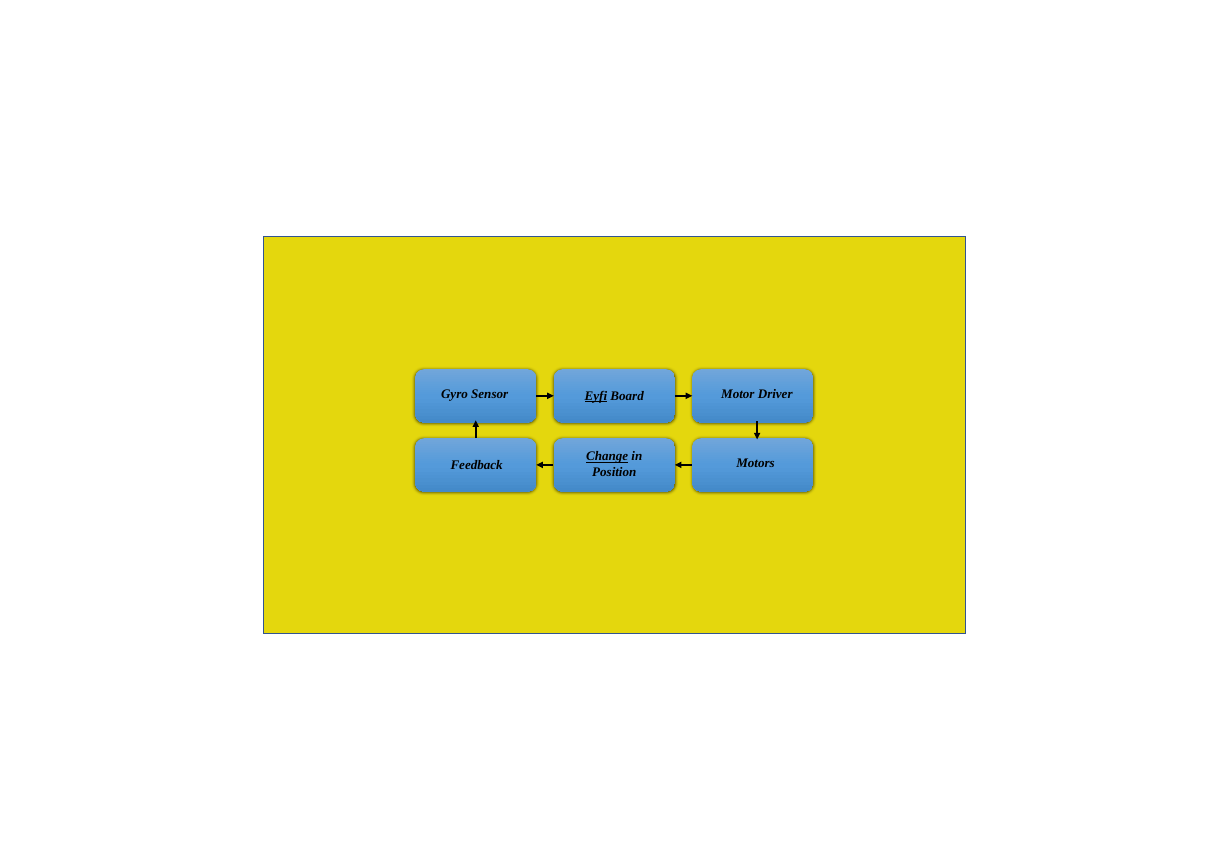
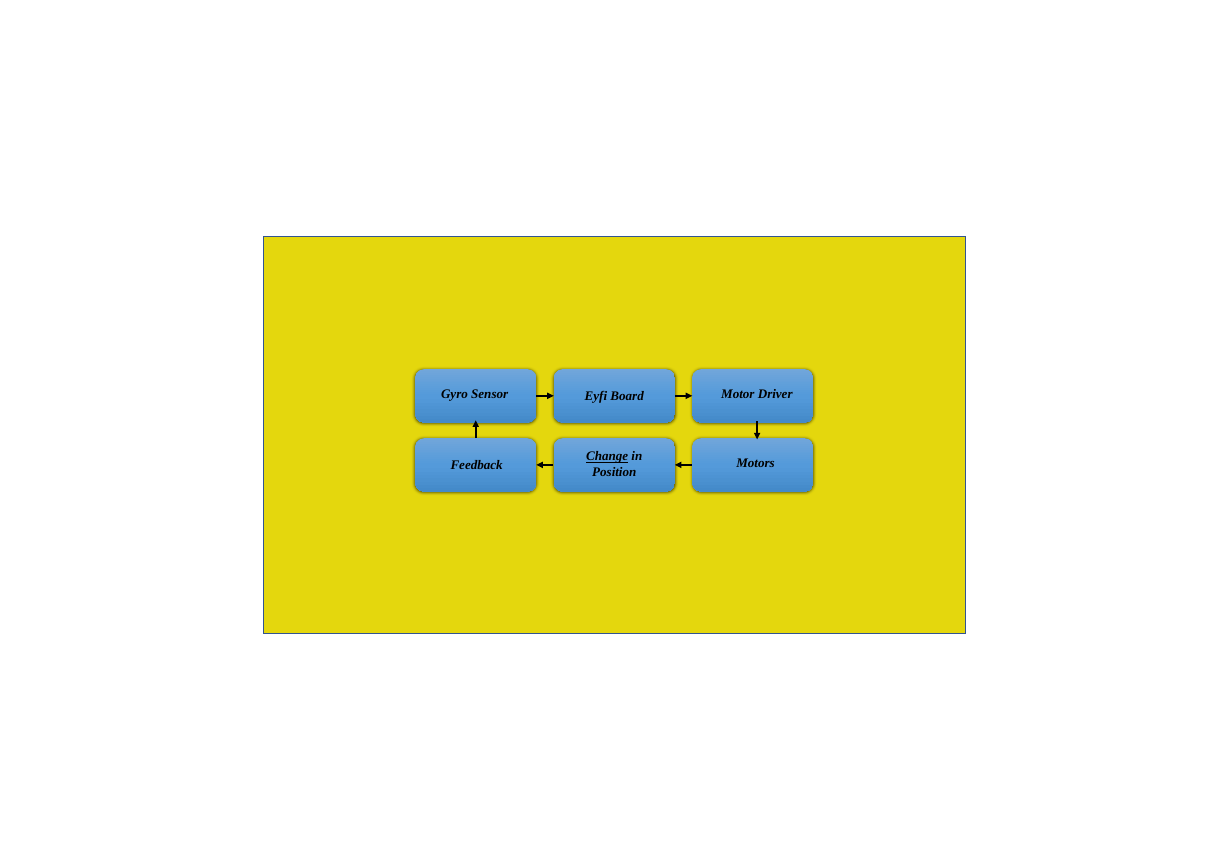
Eyfi underline: present -> none
